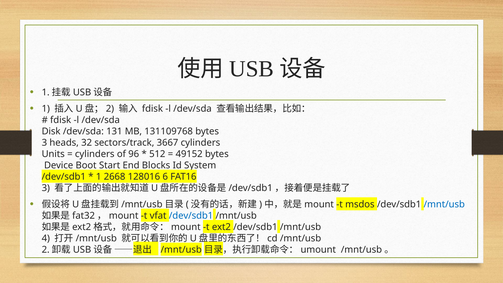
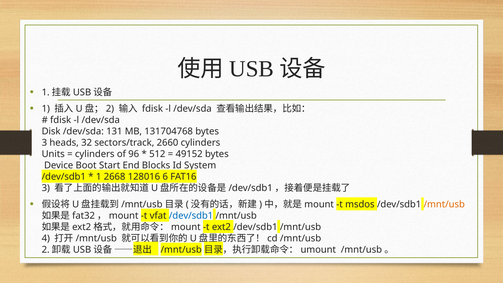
131109768: 131109768 -> 131704768
3667: 3667 -> 2660
/mnt/usb at (444, 204) colour: blue -> orange
